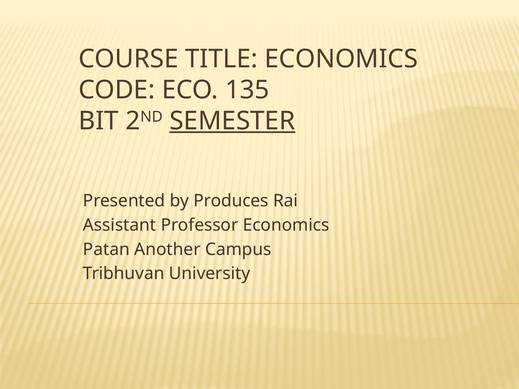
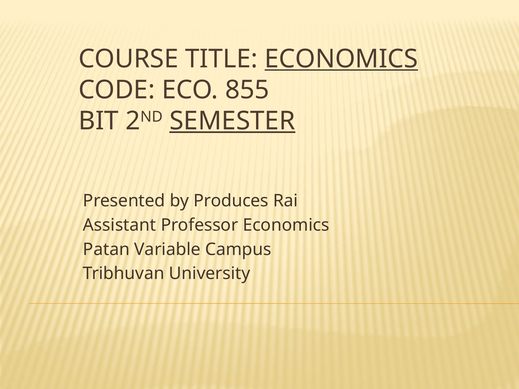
ECONOMICS at (341, 59) underline: none -> present
135: 135 -> 855
Another: Another -> Variable
